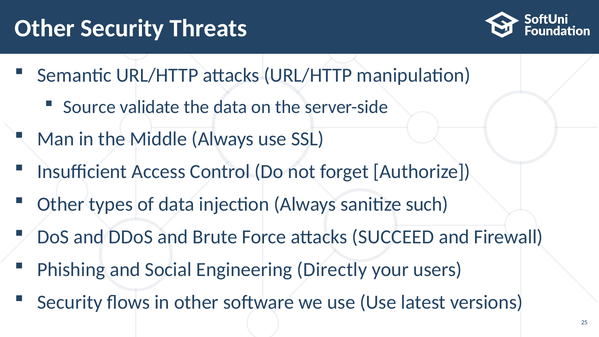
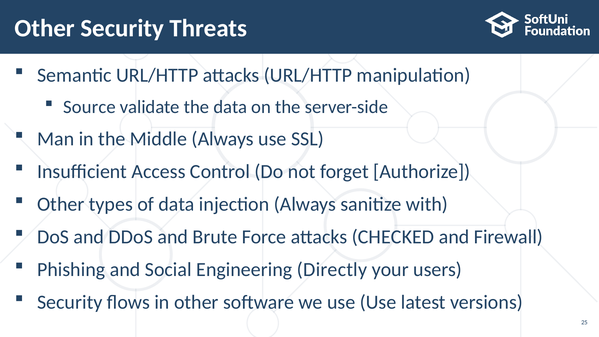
such: such -> with
SUCCEED: SUCCEED -> CHECKED
